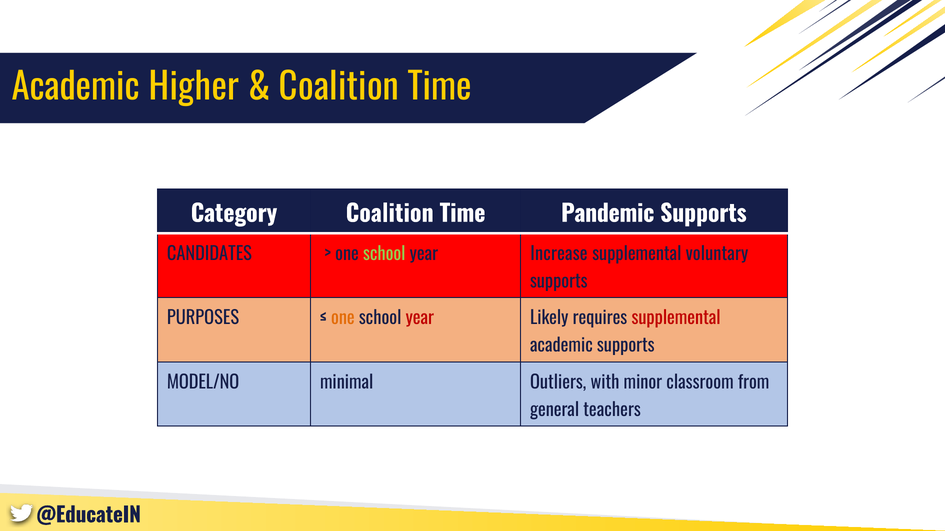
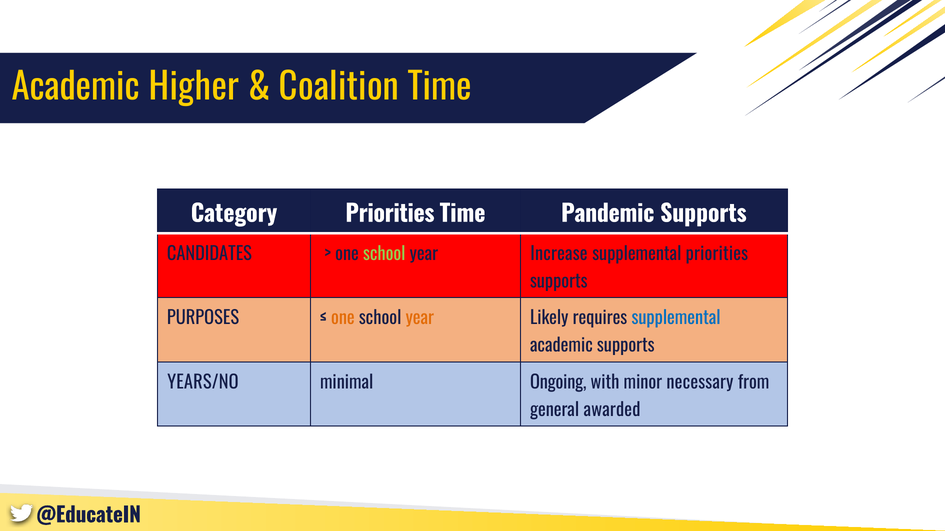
Category Coalition: Coalition -> Priorities
supplemental voluntary: voluntary -> priorities
year at (420, 319) colour: red -> orange
supplemental at (676, 319) colour: red -> blue
MODEL/NO: MODEL/NO -> YEARS/NO
Outliers: Outliers -> Ongoing
classroom: classroom -> necessary
teachers: teachers -> awarded
